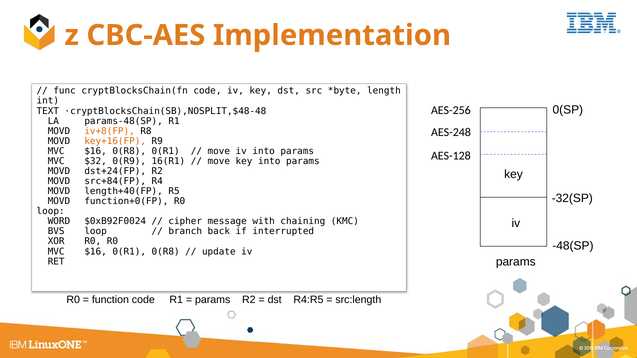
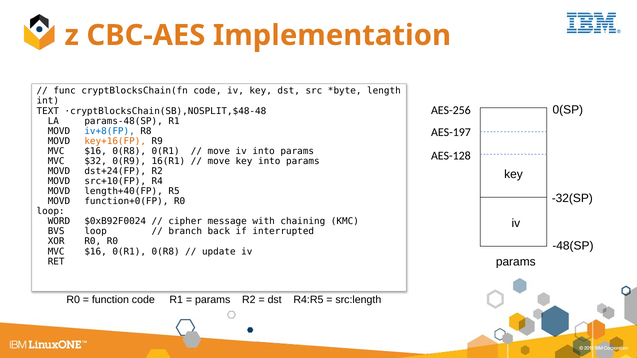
iv+8(FP colour: orange -> blue
AES-248: AES-248 -> AES-197
src+84(FP: src+84(FP -> src+10(FP
